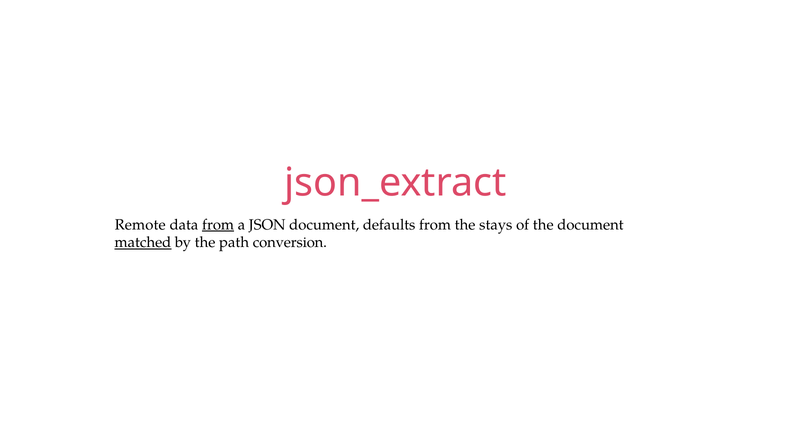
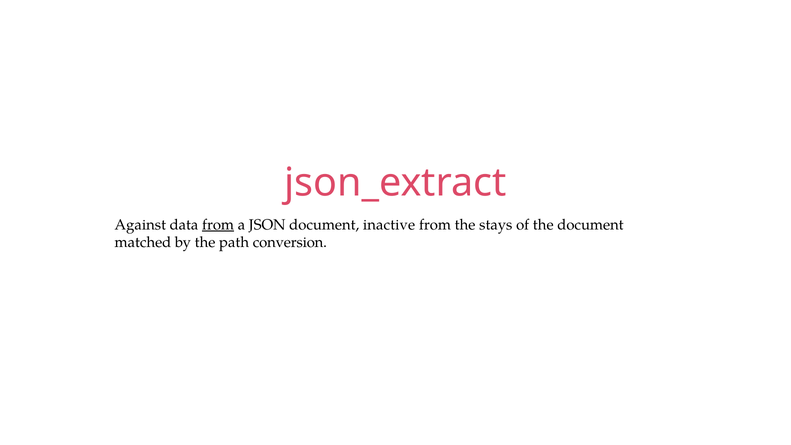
Remote: Remote -> Against
defaults: defaults -> inactive
matched underline: present -> none
